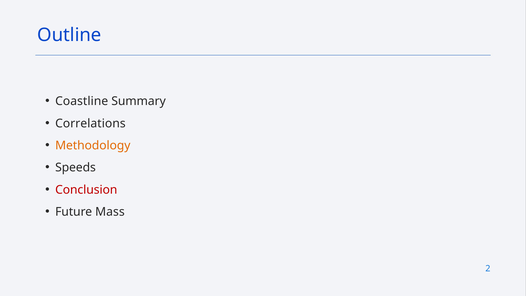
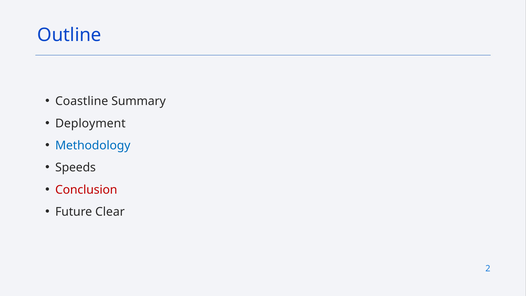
Correlations: Correlations -> Deployment
Methodology colour: orange -> blue
Mass: Mass -> Clear
